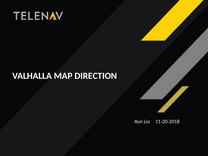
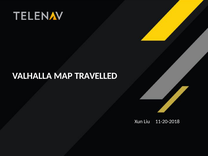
DIRECTION: DIRECTION -> TRAVELLED
